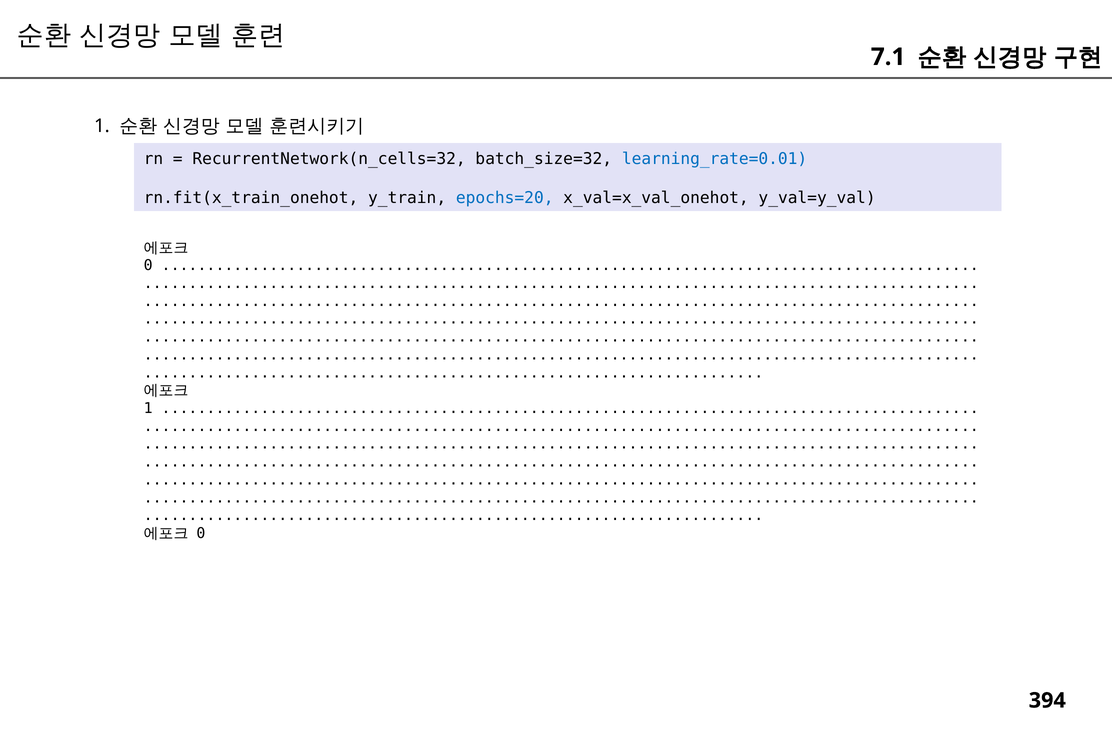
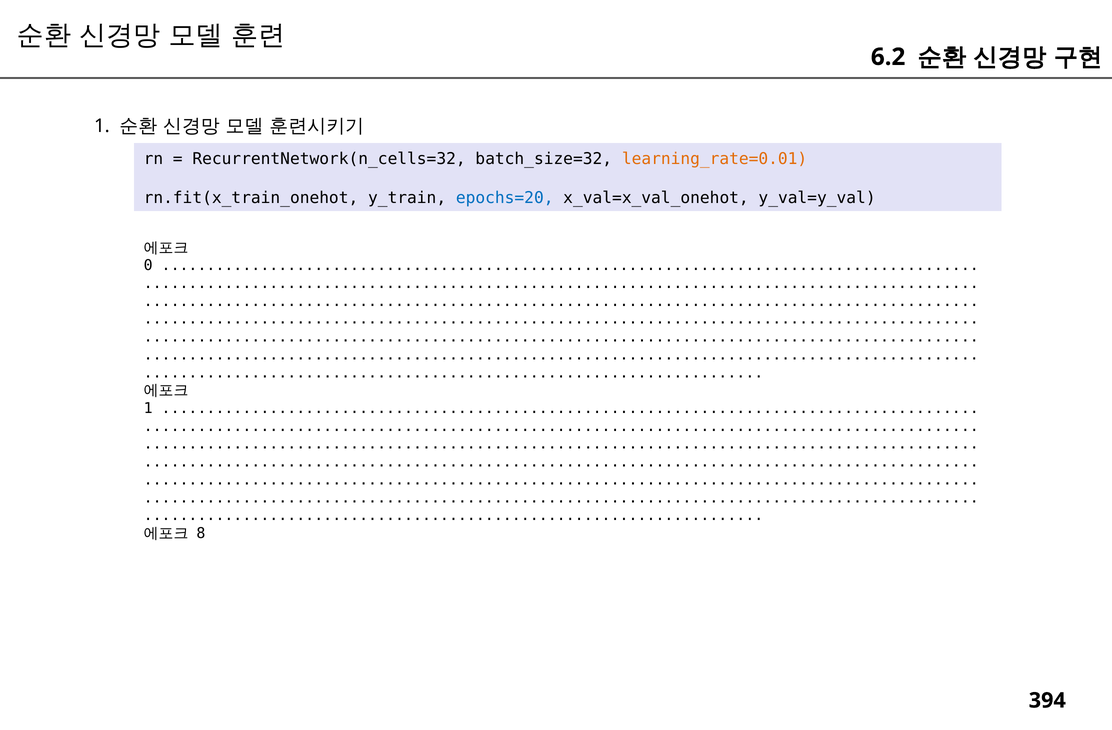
7.1: 7.1 -> 6.2
learning_rate=0.01 colour: blue -> orange
0 at (201, 534): 0 -> 8
